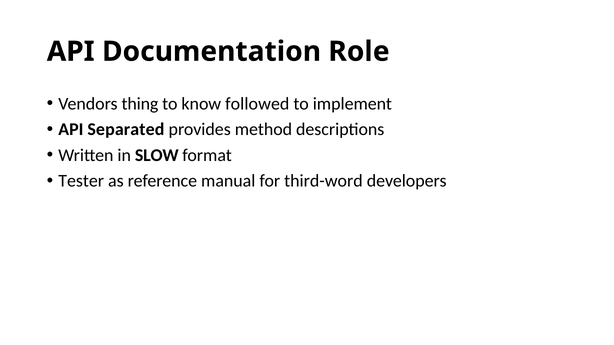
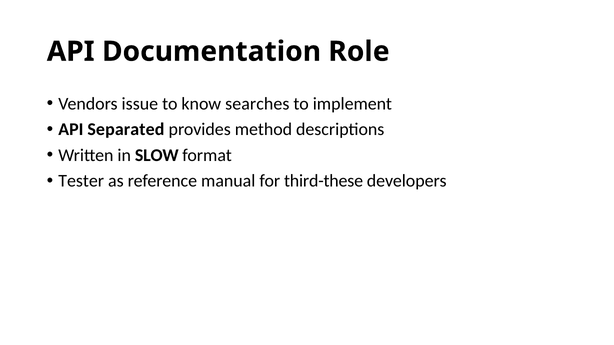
thing: thing -> issue
followed: followed -> searches
third-word: third-word -> third-these
